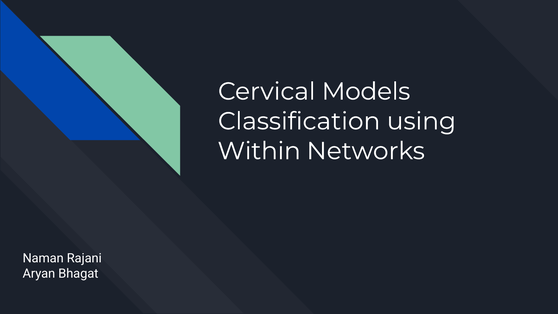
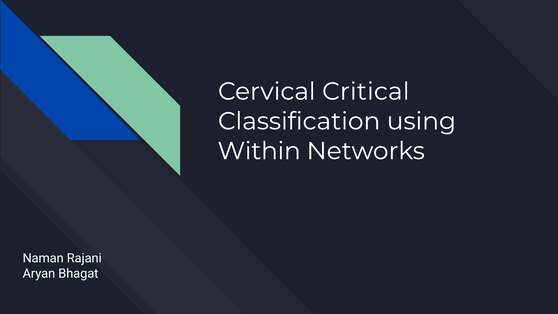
Models: Models -> Critical
